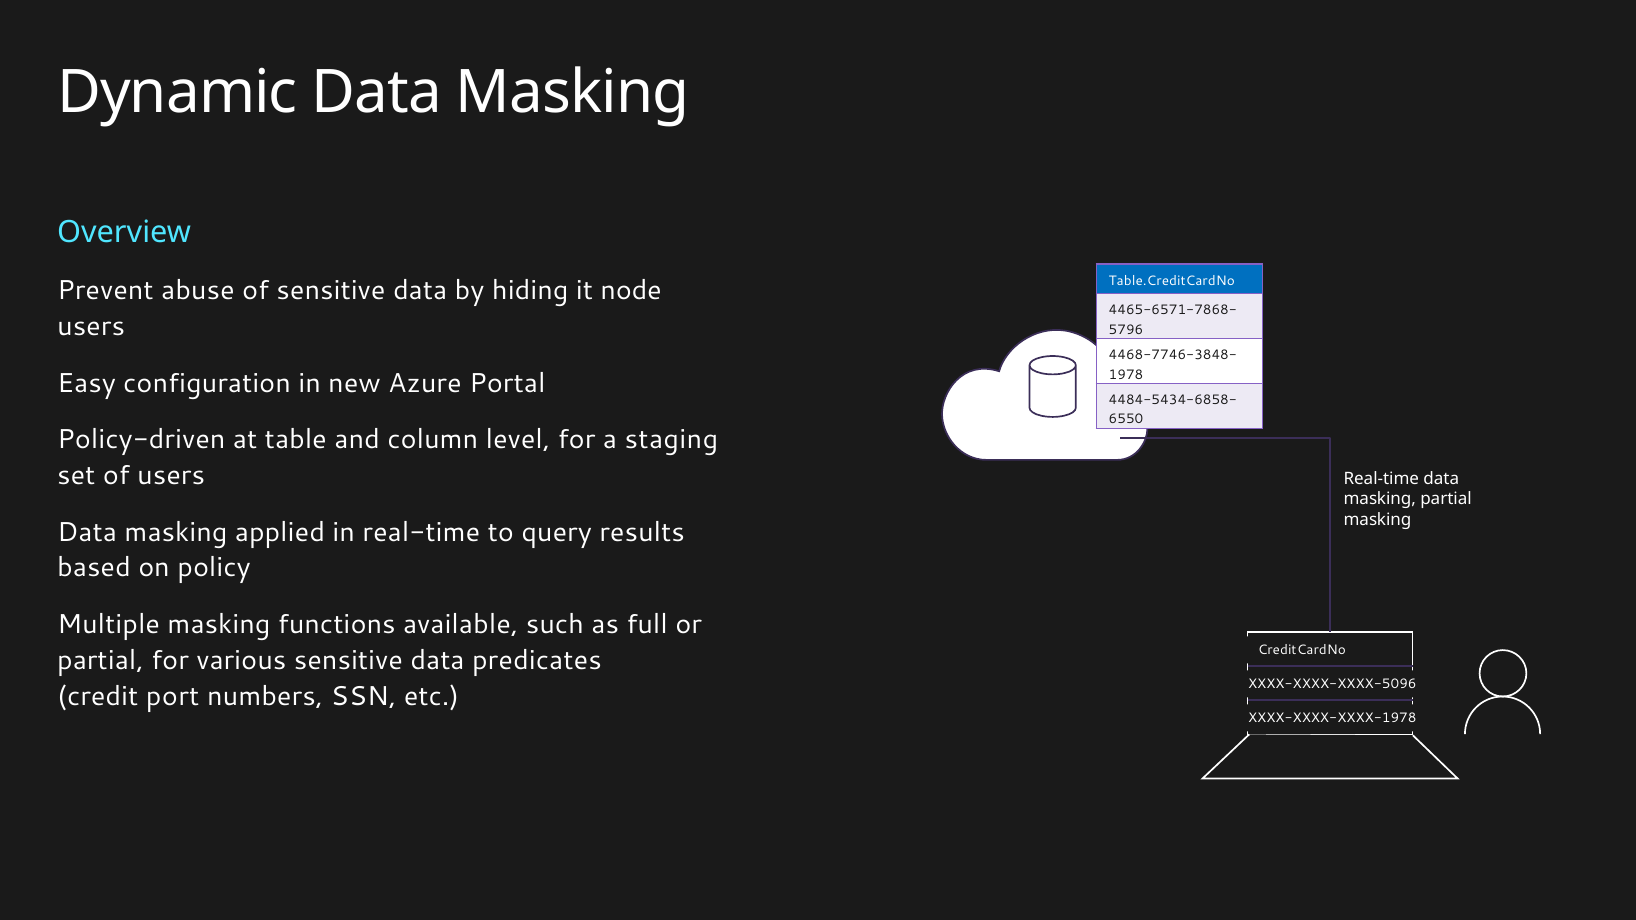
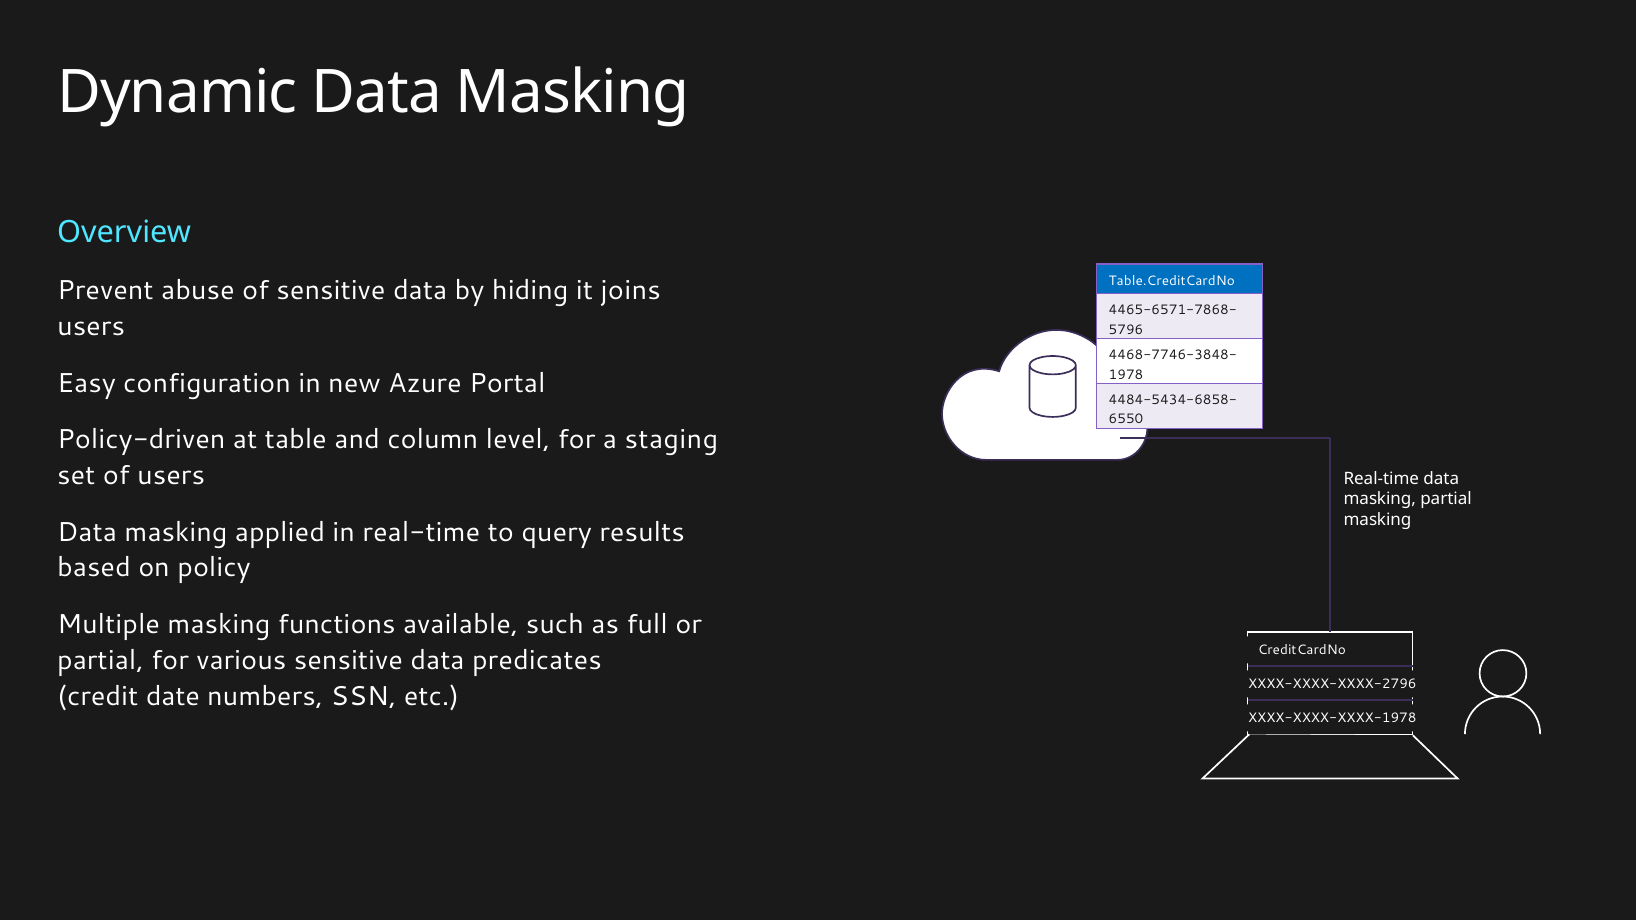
node: node -> joins
XXXX-XXXX-XXXX-5096: XXXX-XXXX-XXXX-5096 -> XXXX-XXXX-XXXX-2796
port: port -> date
